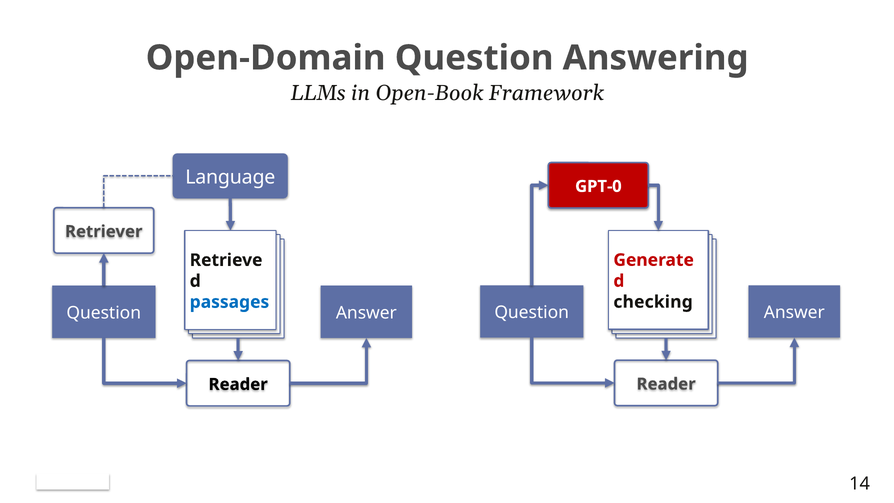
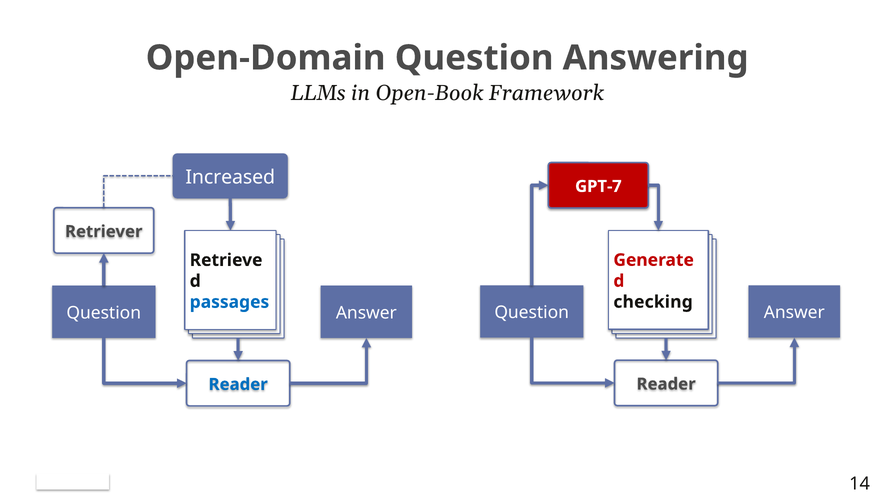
Language: Language -> Increased
GPT-0: GPT-0 -> GPT-7
Reader at (238, 384) colour: black -> blue
